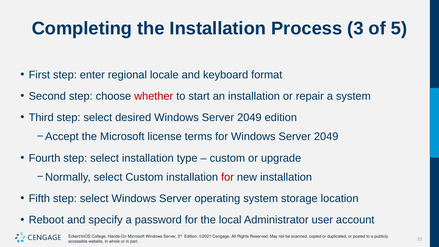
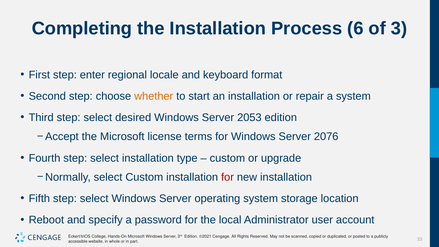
3: 3 -> 6
5: 5 -> 3
whether colour: red -> orange
desired Windows Server 2049: 2049 -> 2053
for Windows Server 2049: 2049 -> 2076
